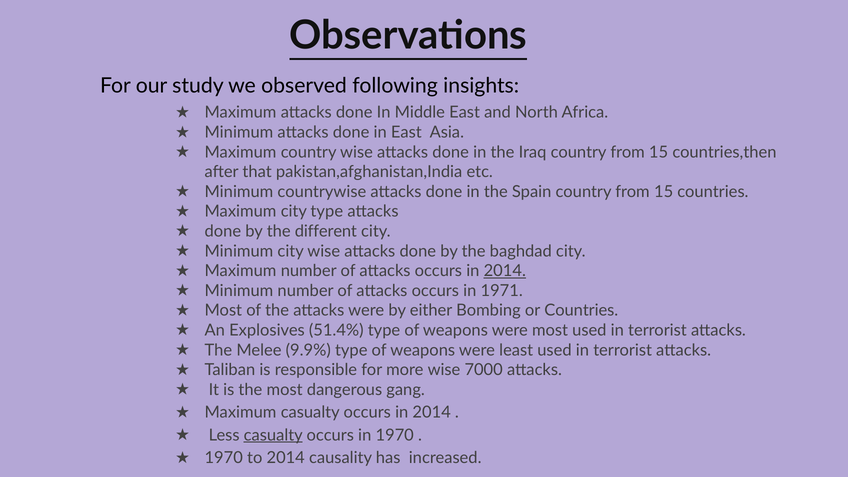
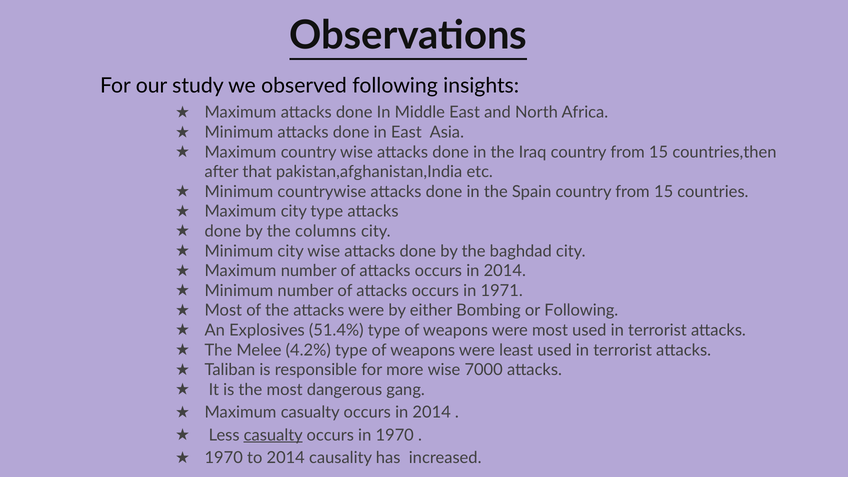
different: different -> columns
2014 at (505, 271) underline: present -> none
or Countries: Countries -> Following
9.9%: 9.9% -> 4.2%
